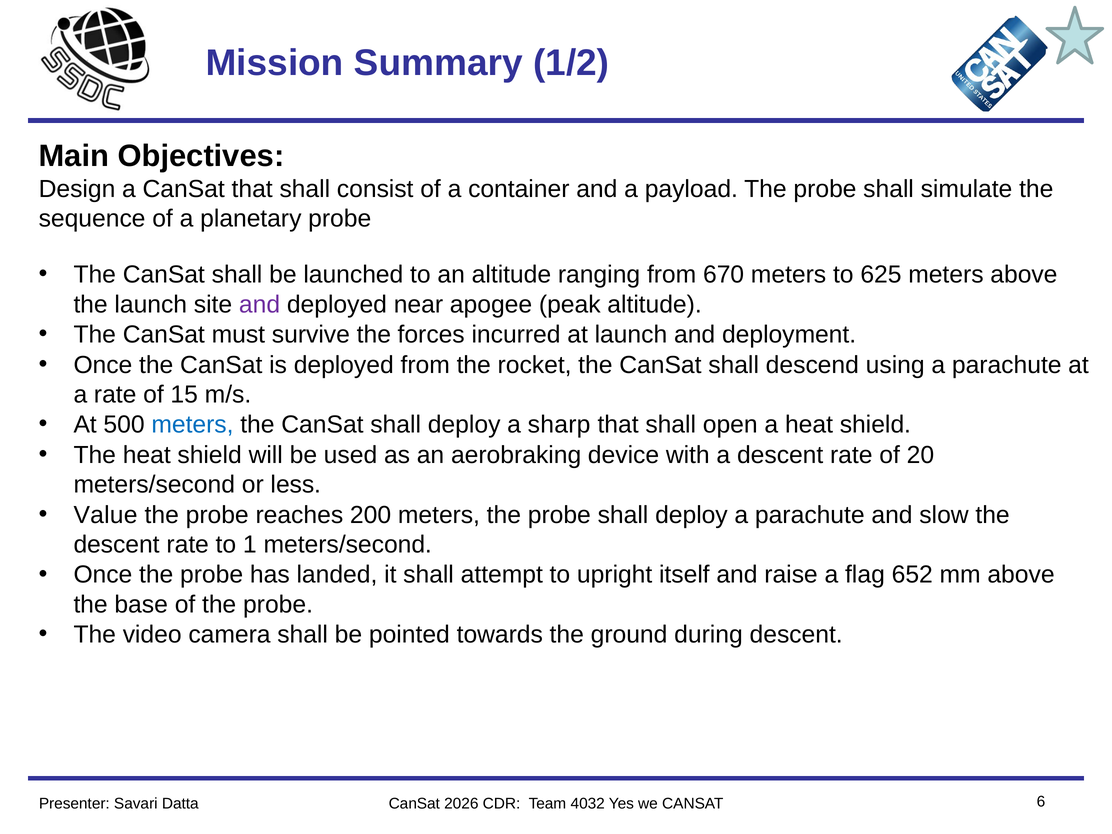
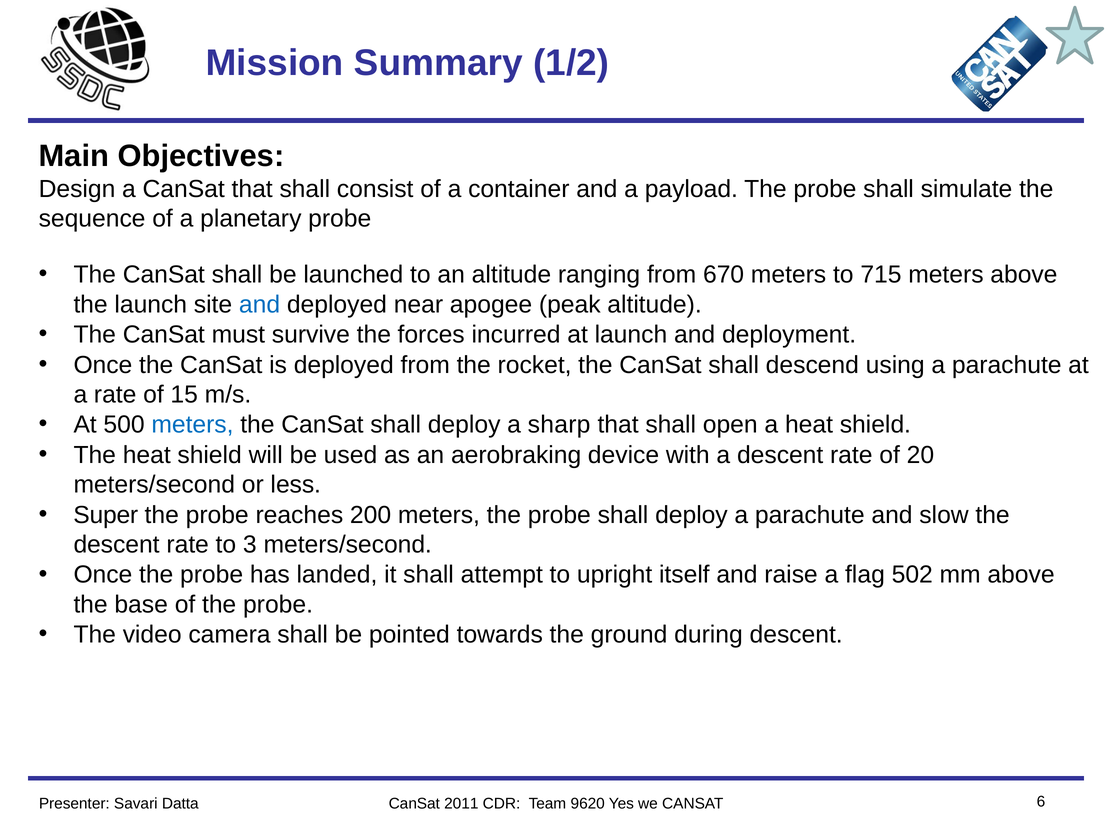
625: 625 -> 715
and at (260, 304) colour: purple -> blue
Value: Value -> Super
1: 1 -> 3
652: 652 -> 502
2026: 2026 -> 2011
4032: 4032 -> 9620
